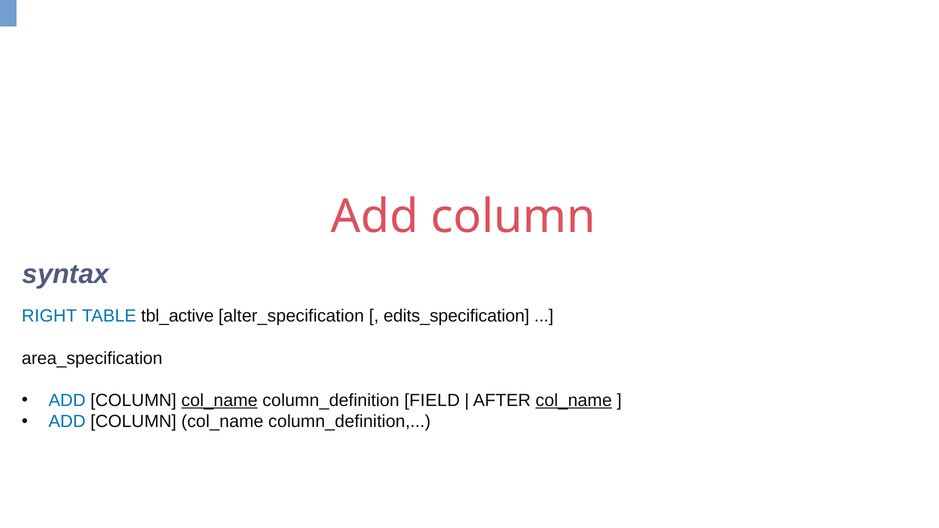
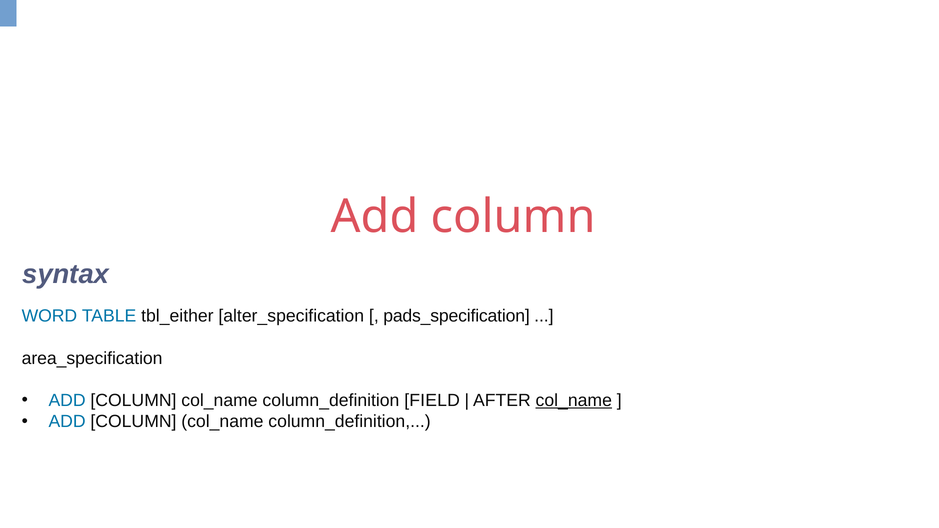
RIGHT: RIGHT -> WORD
tbl_active: tbl_active -> tbl_either
edits_specification: edits_specification -> pads_specification
col_name at (219, 401) underline: present -> none
